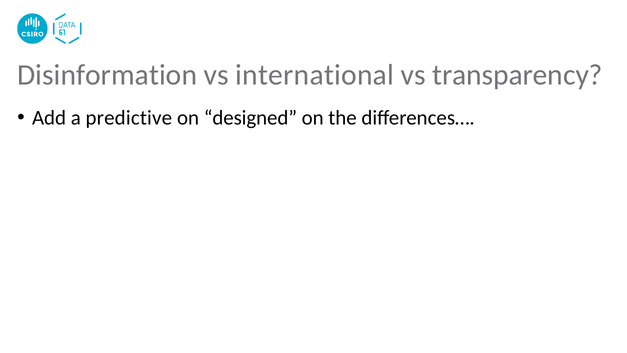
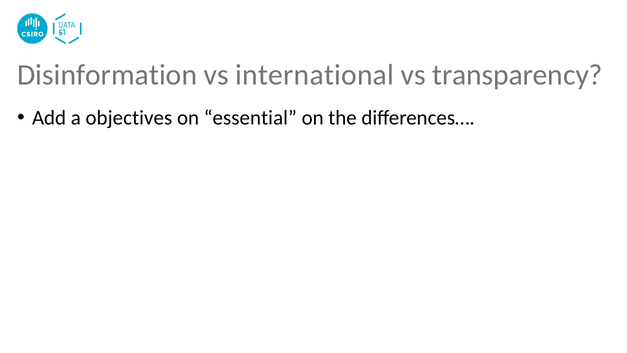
predictive: predictive -> objectives
designed: designed -> essential
